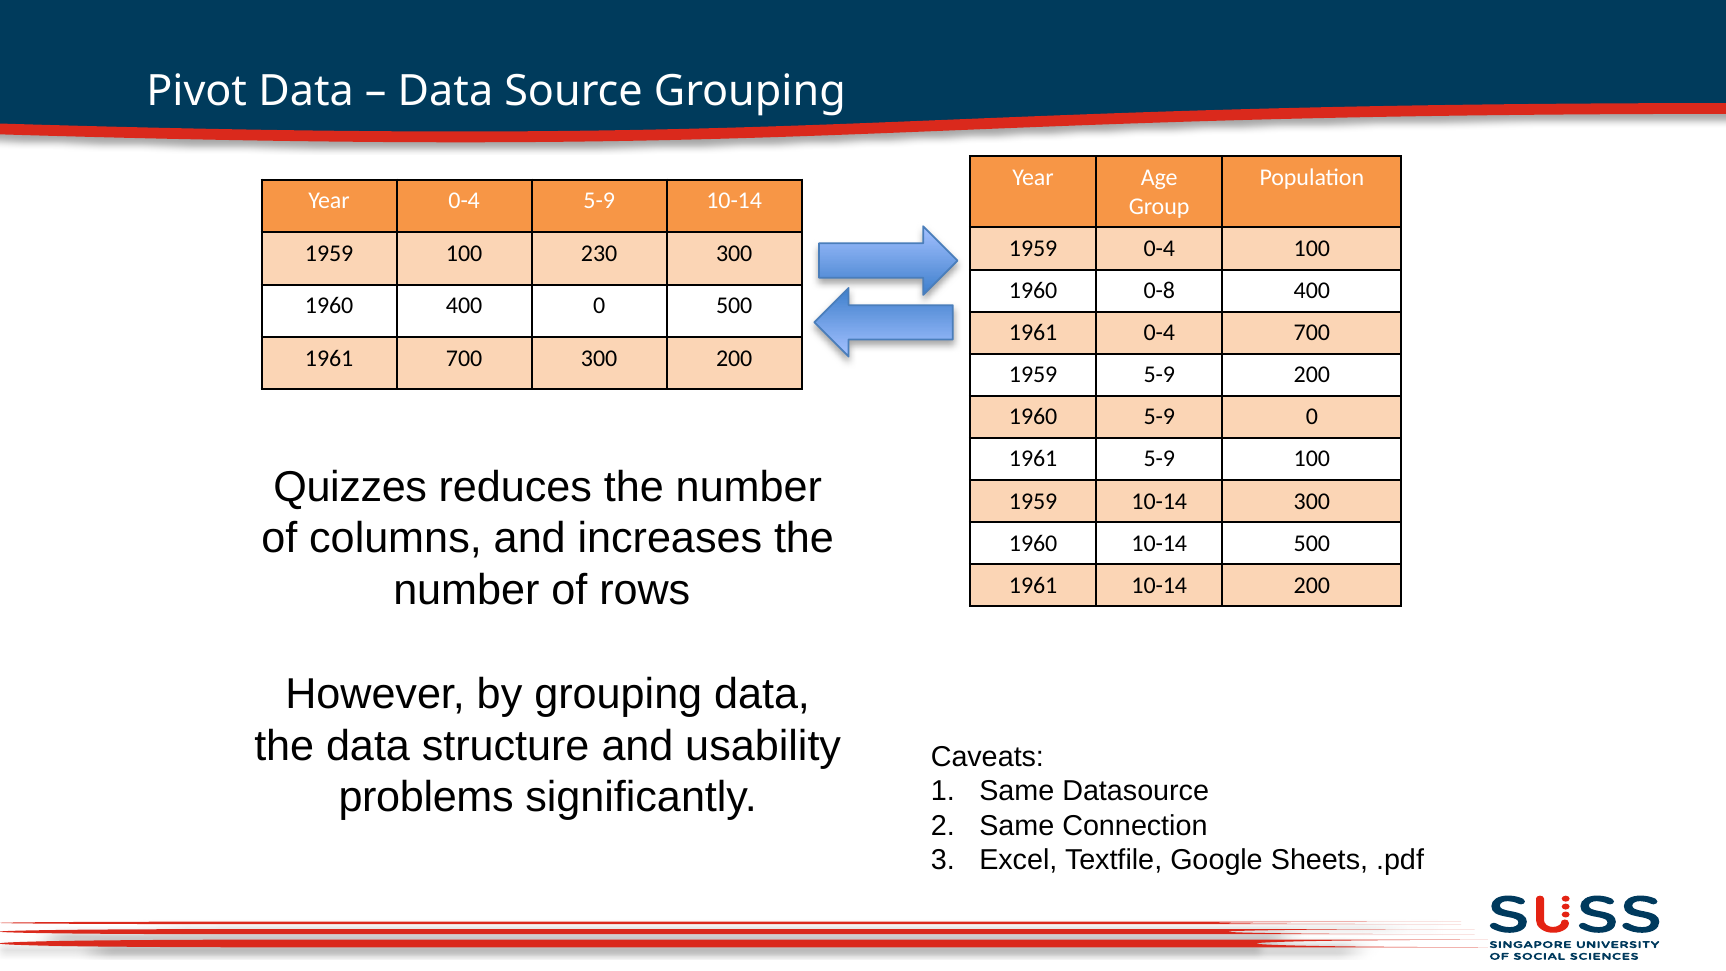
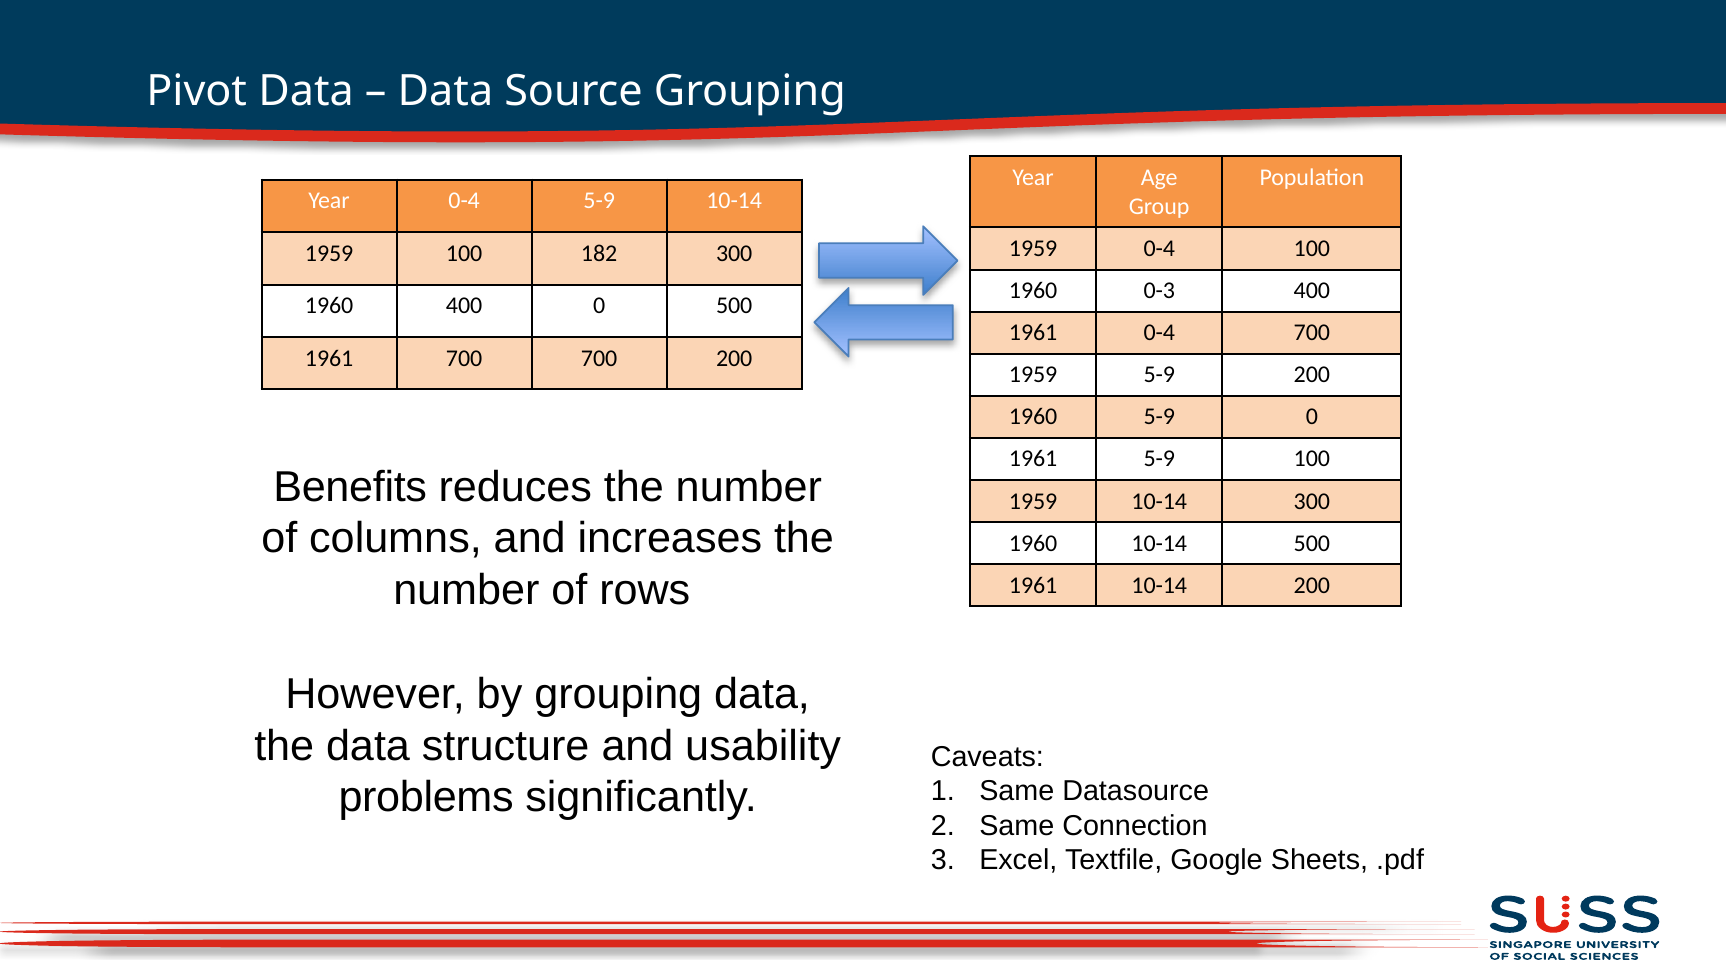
230: 230 -> 182
0-8: 0-8 -> 0-3
700 300: 300 -> 700
Quizzes: Quizzes -> Benefits
